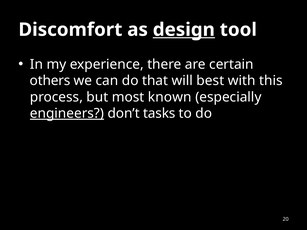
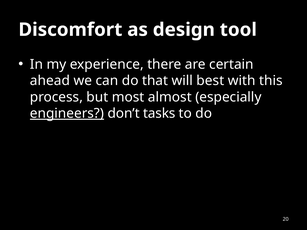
design underline: present -> none
others: others -> ahead
known: known -> almost
